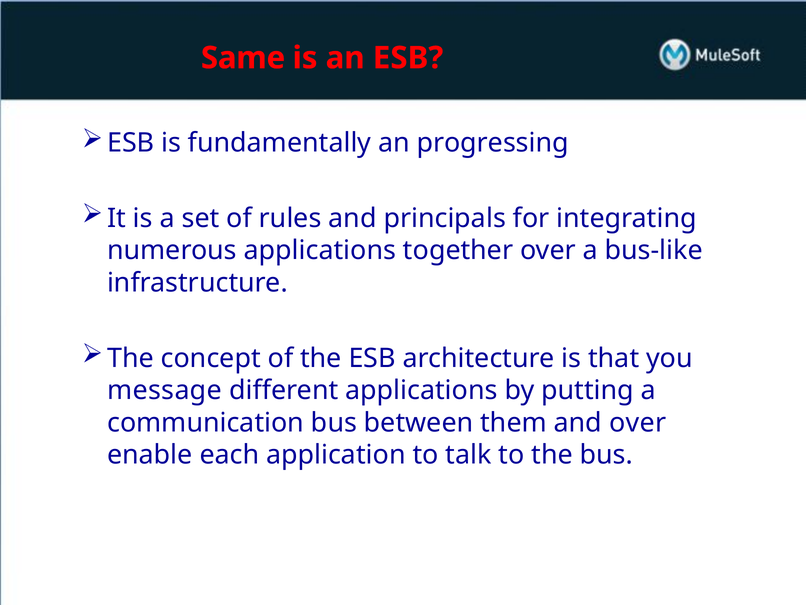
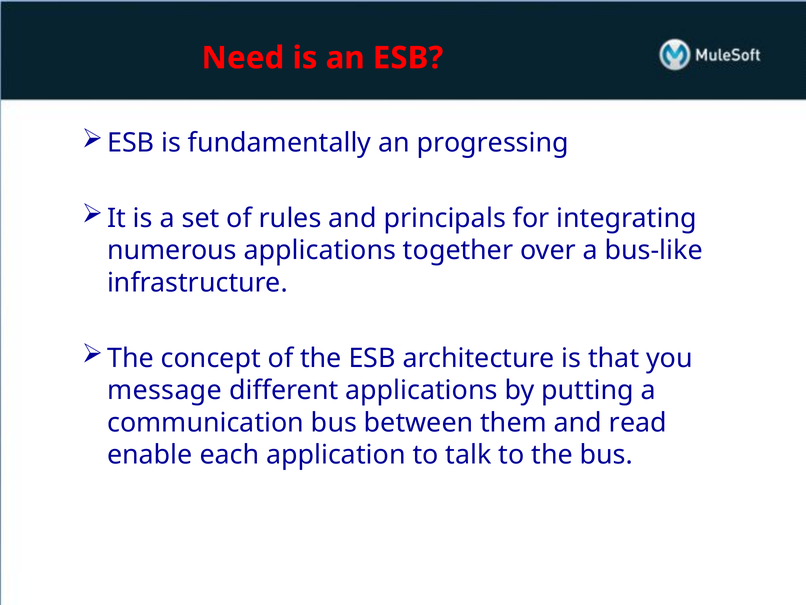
Same: Same -> Need
and over: over -> read
